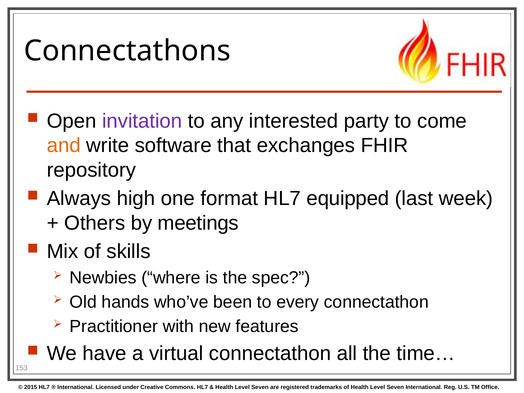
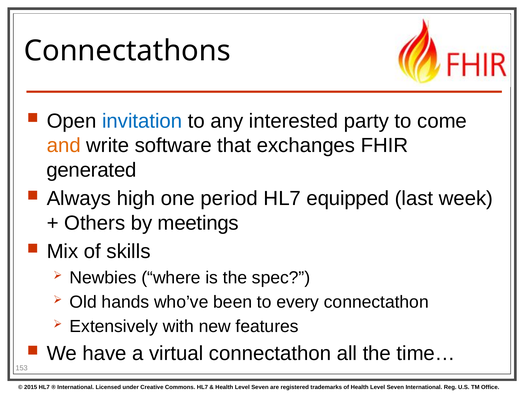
invitation colour: purple -> blue
repository: repository -> generated
format: format -> period
Practitioner: Practitioner -> Extensively
